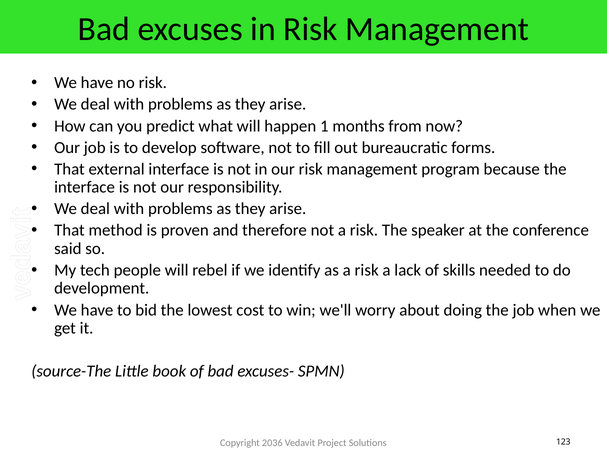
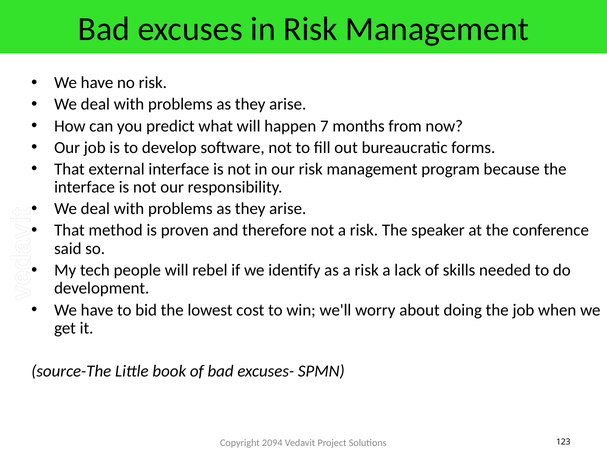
1: 1 -> 7
2036: 2036 -> 2094
